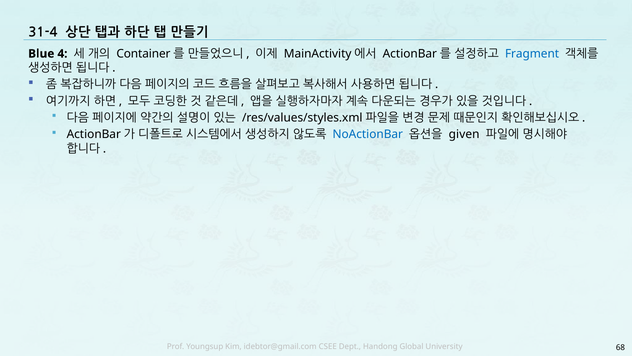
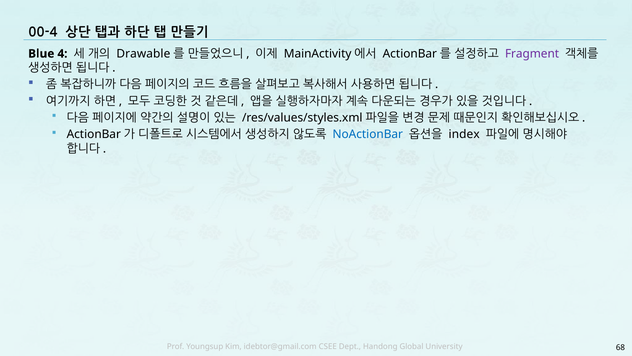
31-4: 31-4 -> 00-4
Container: Container -> Drawable
Fragment colour: blue -> purple
given: given -> index
